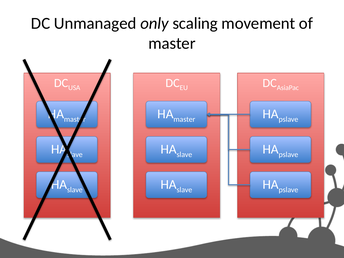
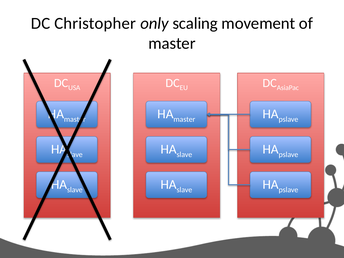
Unmanaged: Unmanaged -> Christopher
